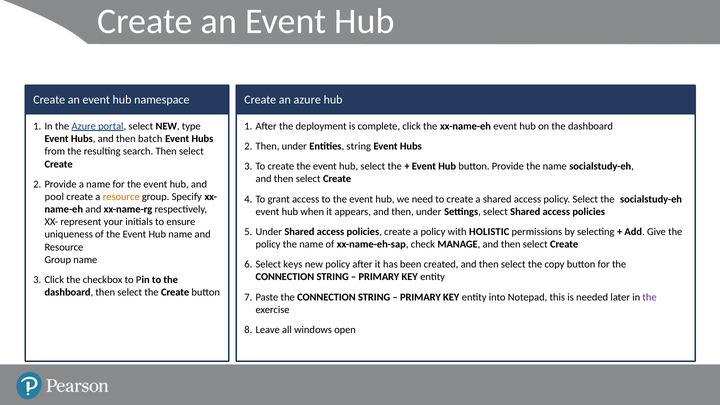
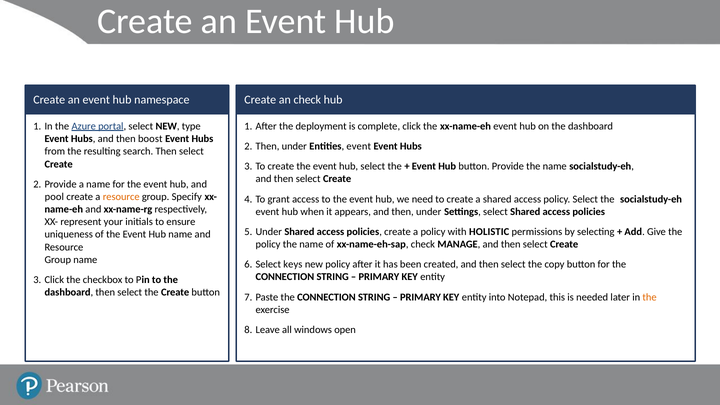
an azure: azure -> check
batch: batch -> boost
Entities string: string -> event
the at (650, 297) colour: purple -> orange
